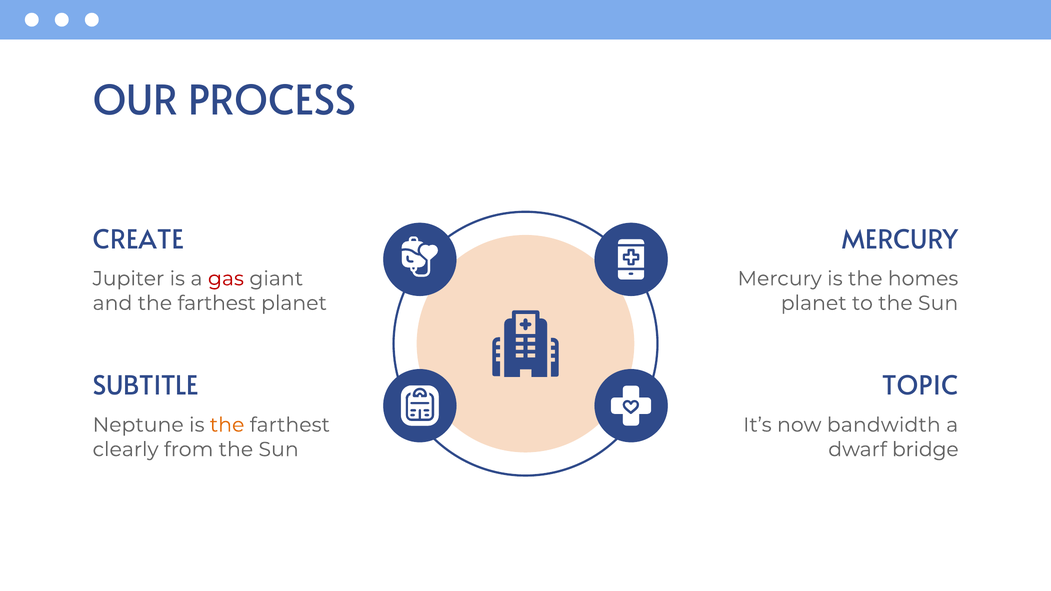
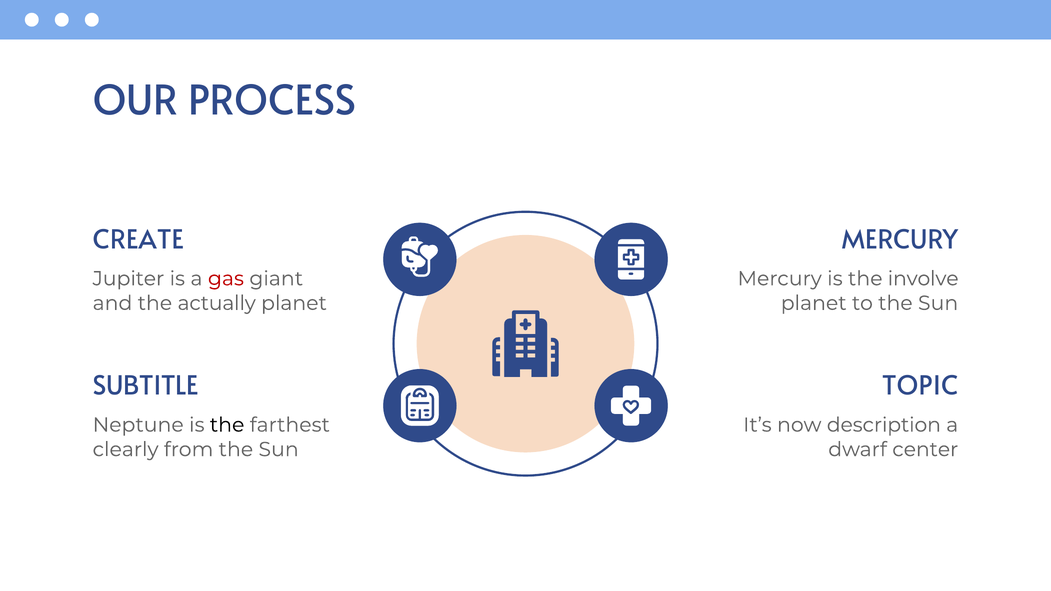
homes: homes -> involve
and the farthest: farthest -> actually
the at (227, 425) colour: orange -> black
bandwidth: bandwidth -> description
bridge: bridge -> center
